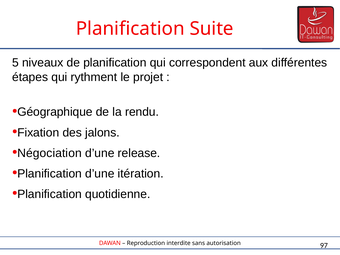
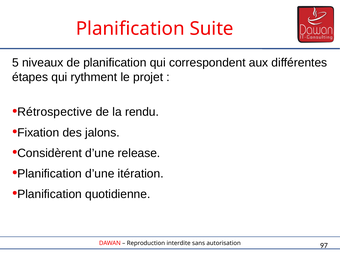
Géographique: Géographique -> Rétrospective
Négociation: Négociation -> Considèrent
